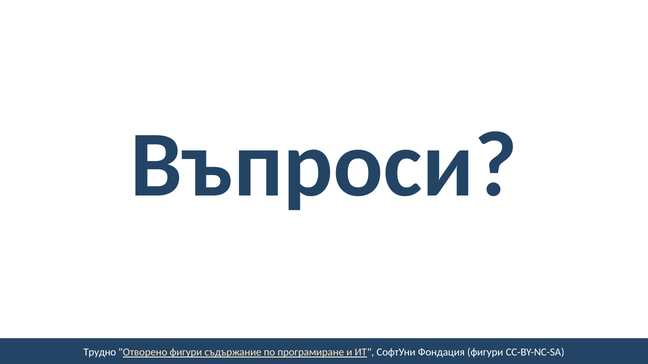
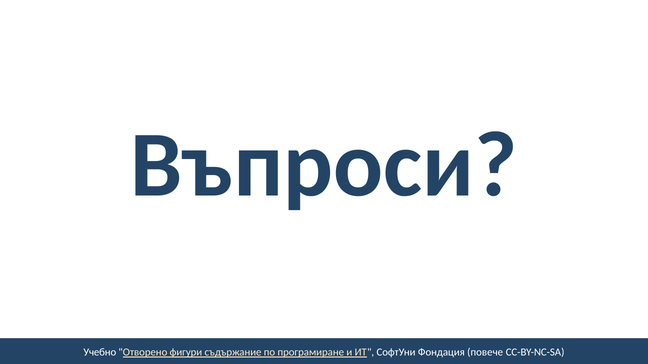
Трудно: Трудно -> Учебно
Фондация фигури: фигури -> повече
